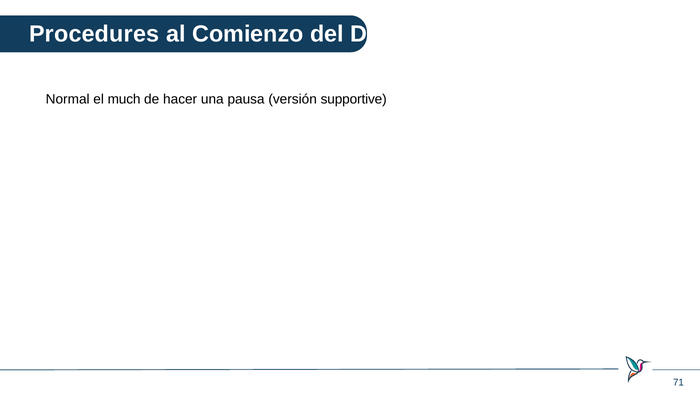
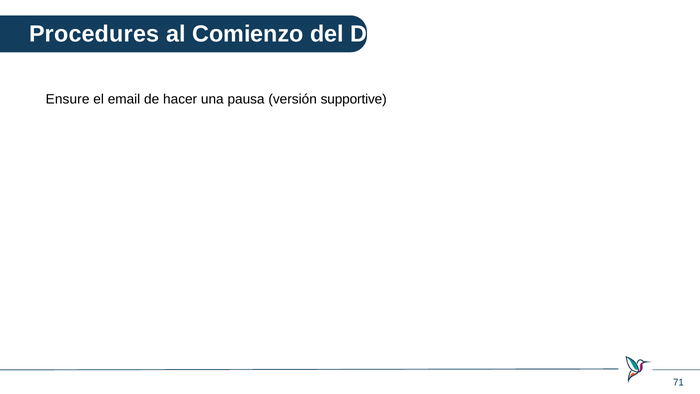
Normal: Normal -> Ensure
much: much -> email
